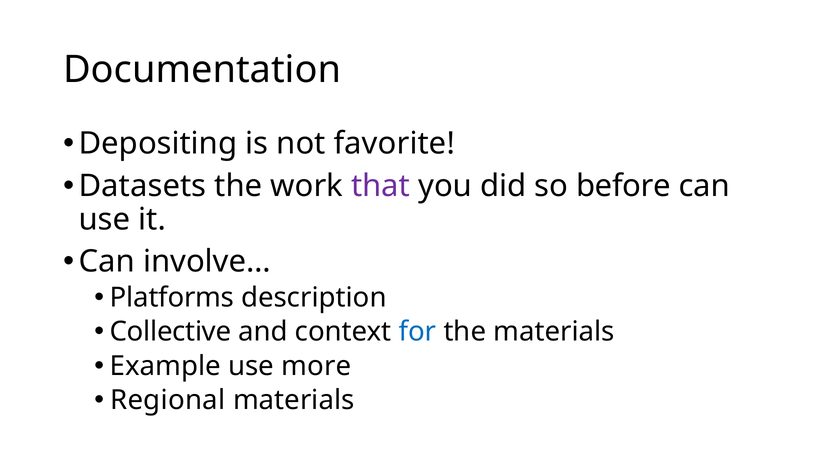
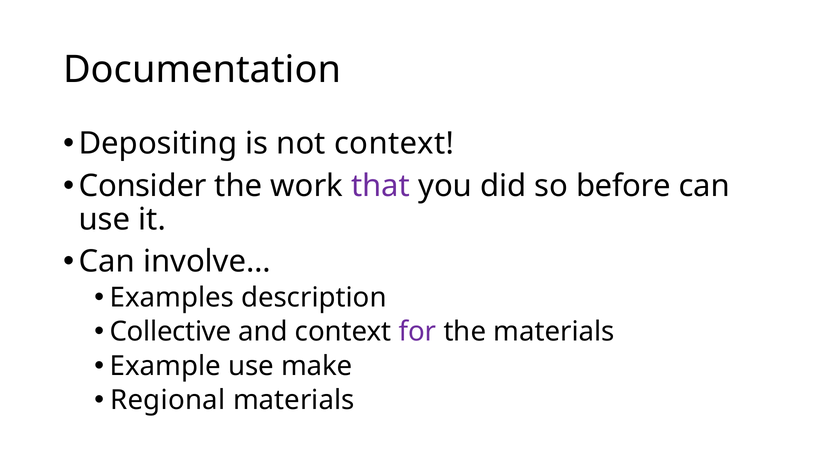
not favorite: favorite -> context
Datasets: Datasets -> Consider
Platforms: Platforms -> Examples
for colour: blue -> purple
more: more -> make
